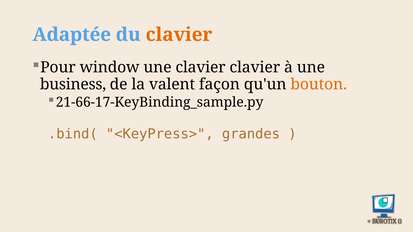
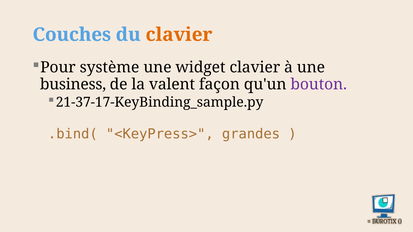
Adaptée: Adaptée -> Couches
window: window -> système
une clavier: clavier -> widget
bouton colour: orange -> purple
21-66-17-KeyBinding_sample.py: 21-66-17-KeyBinding_sample.py -> 21-37-17-KeyBinding_sample.py
